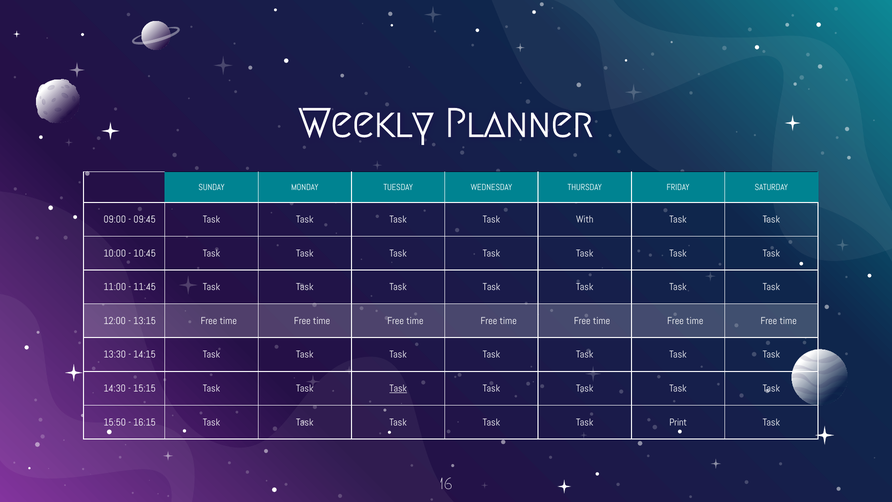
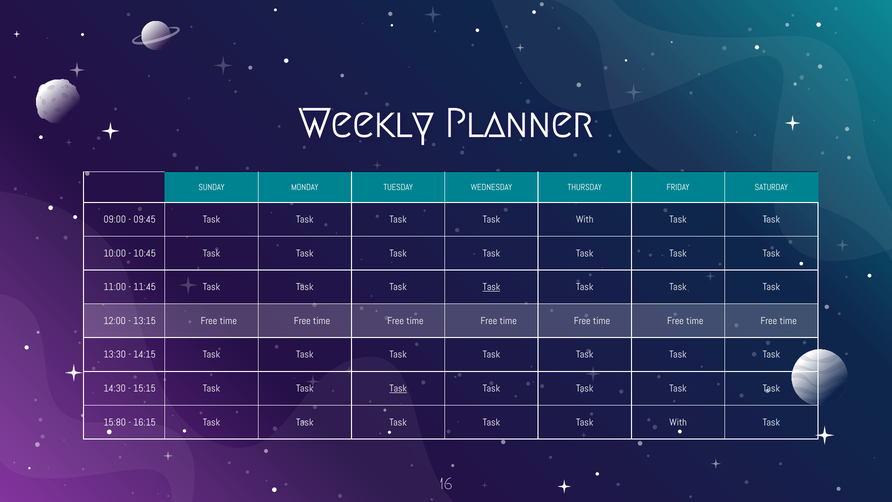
Task at (491, 287) underline: none -> present
15:50: 15:50 -> 15:80
Print at (678, 422): Print -> With
